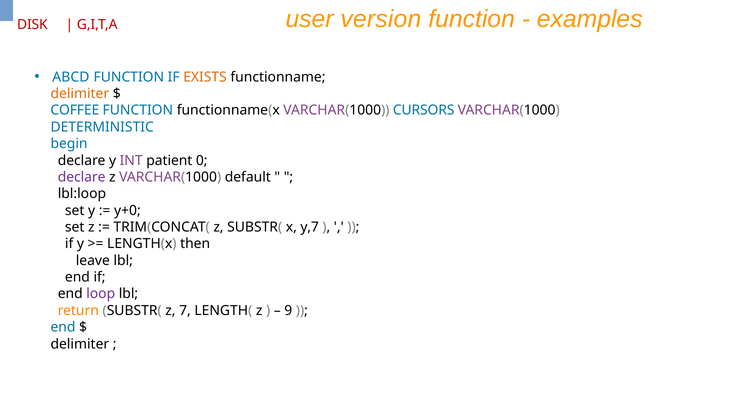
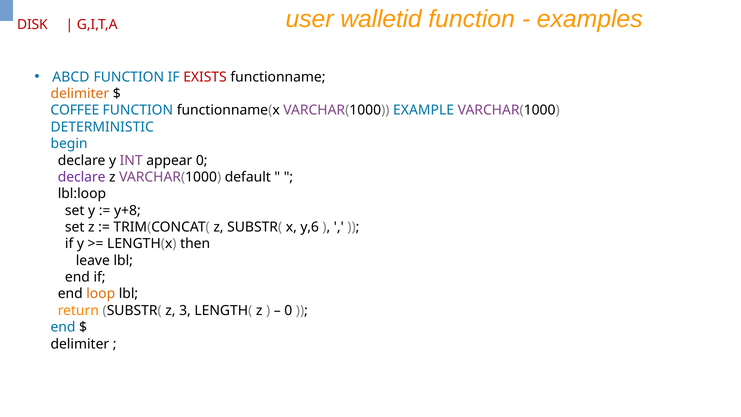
version: version -> walletid
EXISTS colour: orange -> red
CURSORS: CURSORS -> EXAMPLE
patient: patient -> appear
y+0: y+0 -> y+8
y,7: y,7 -> y,6
loop colour: purple -> orange
7: 7 -> 3
9 at (288, 310): 9 -> 0
